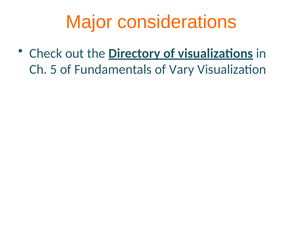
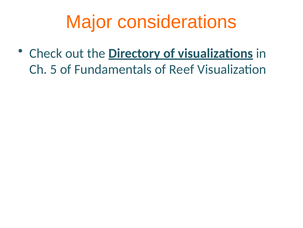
Vary: Vary -> Reef
